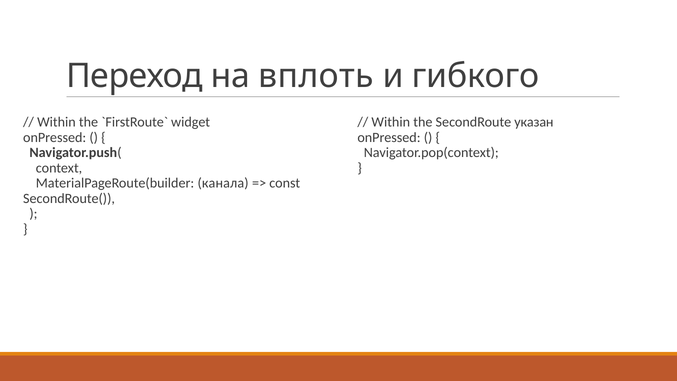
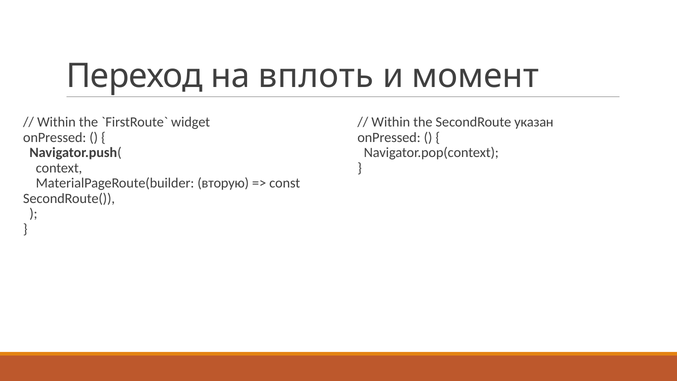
гибкого: гибкого -> момент
канала: канала -> вторую
